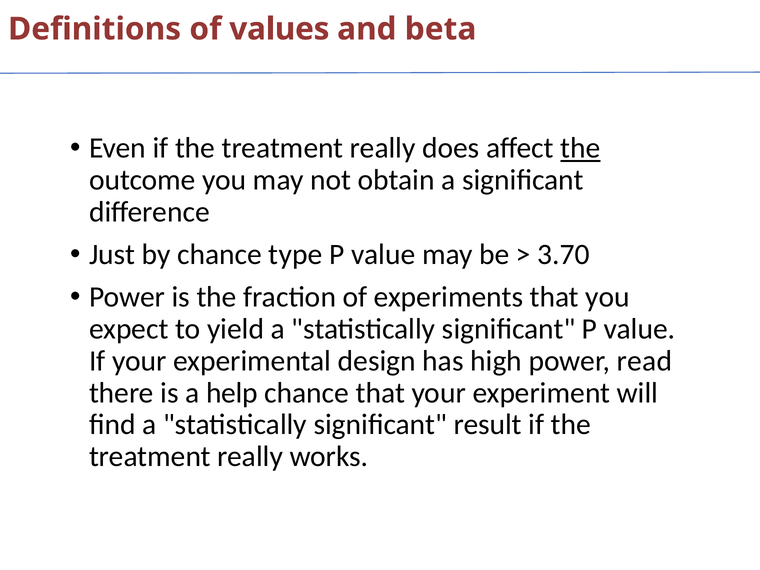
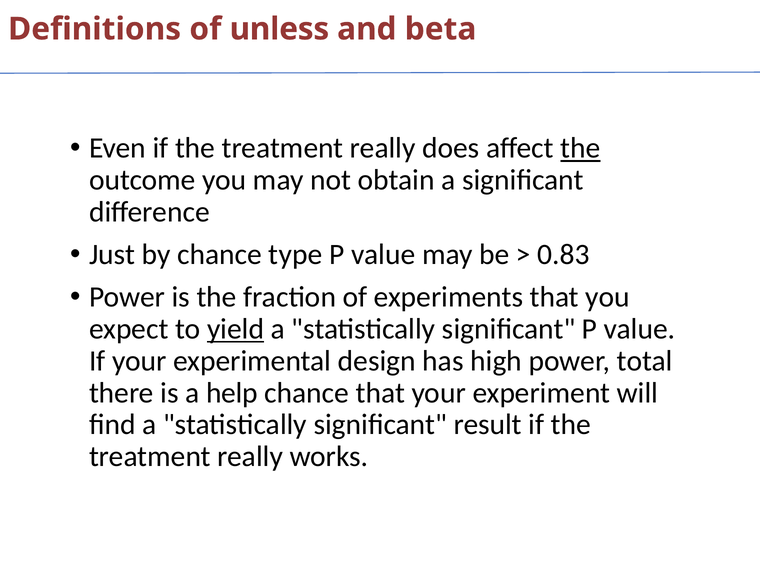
values: values -> unless
3.70: 3.70 -> 0.83
yield underline: none -> present
read: read -> total
